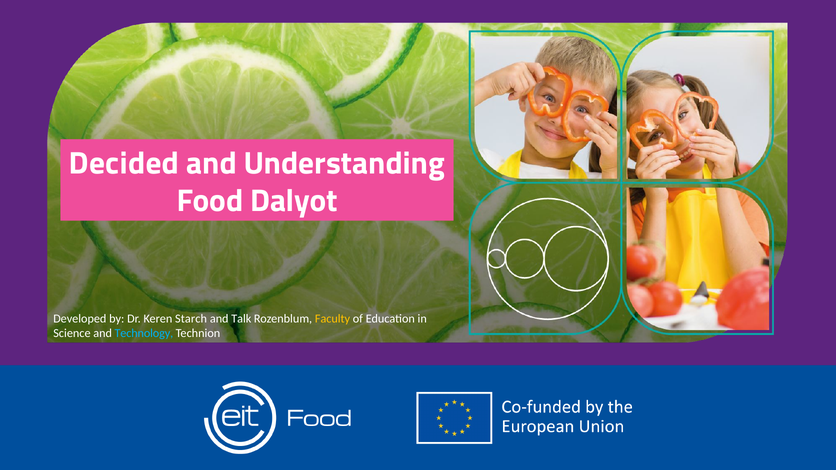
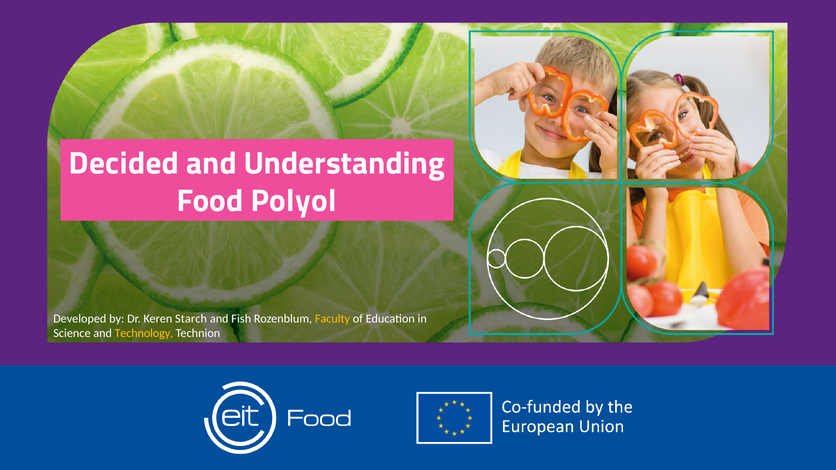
Dalyot: Dalyot -> Polyol
Talk: Talk -> Fish
Technology colour: light blue -> yellow
